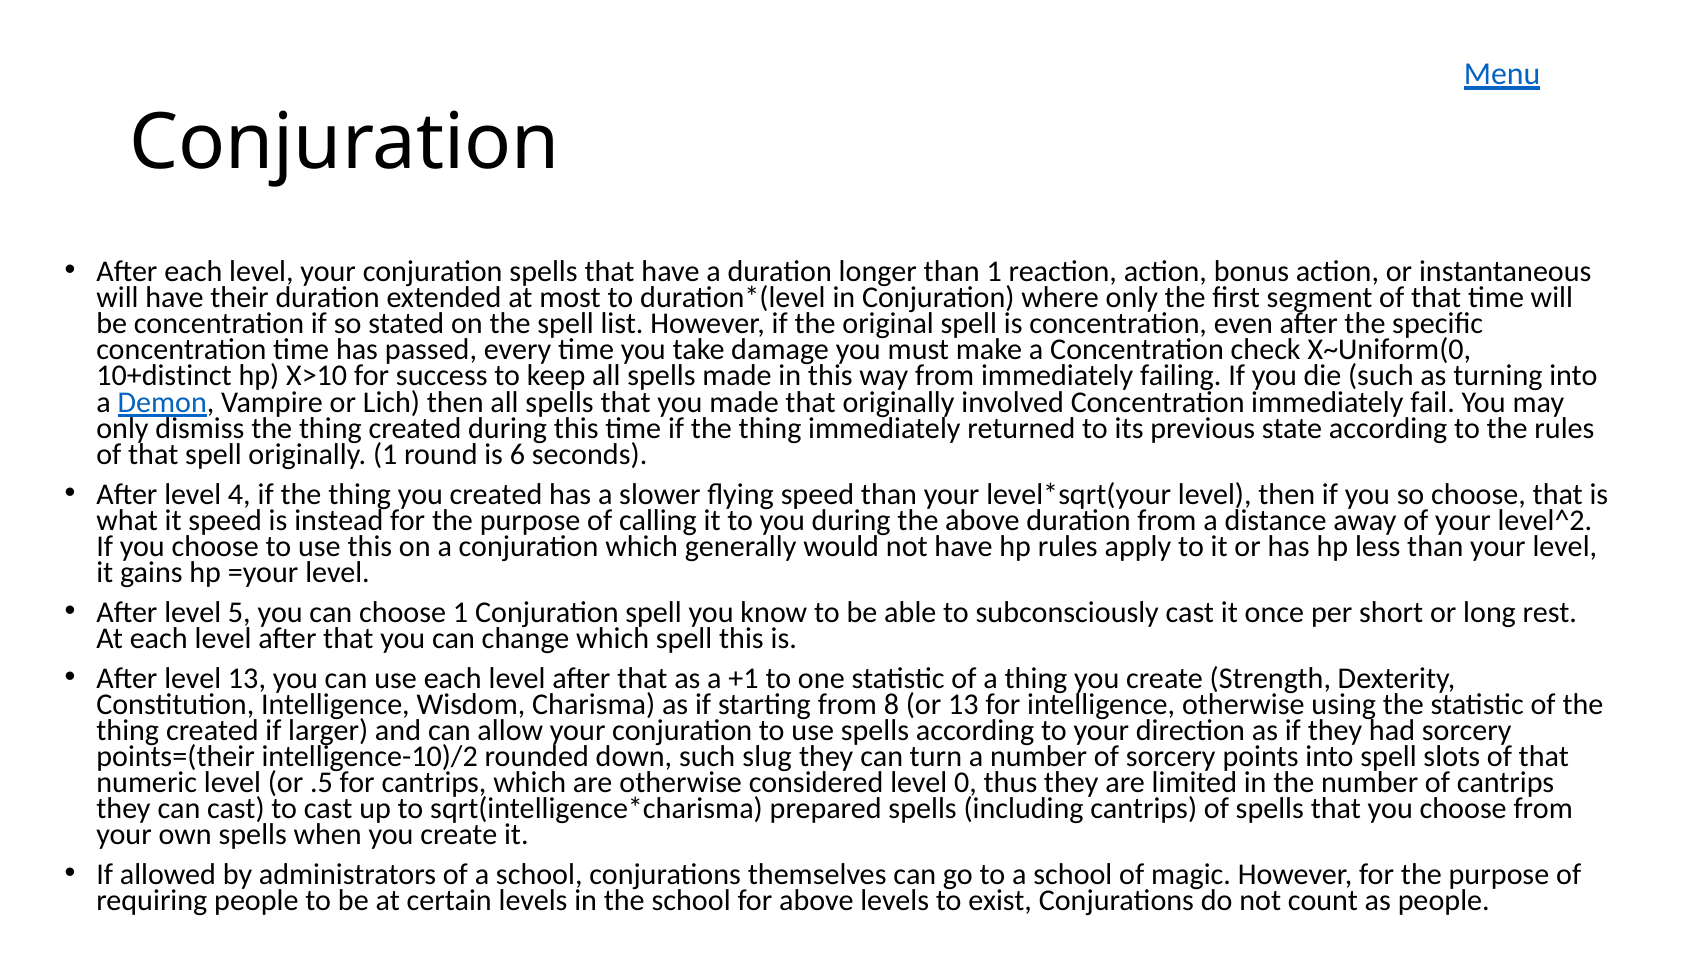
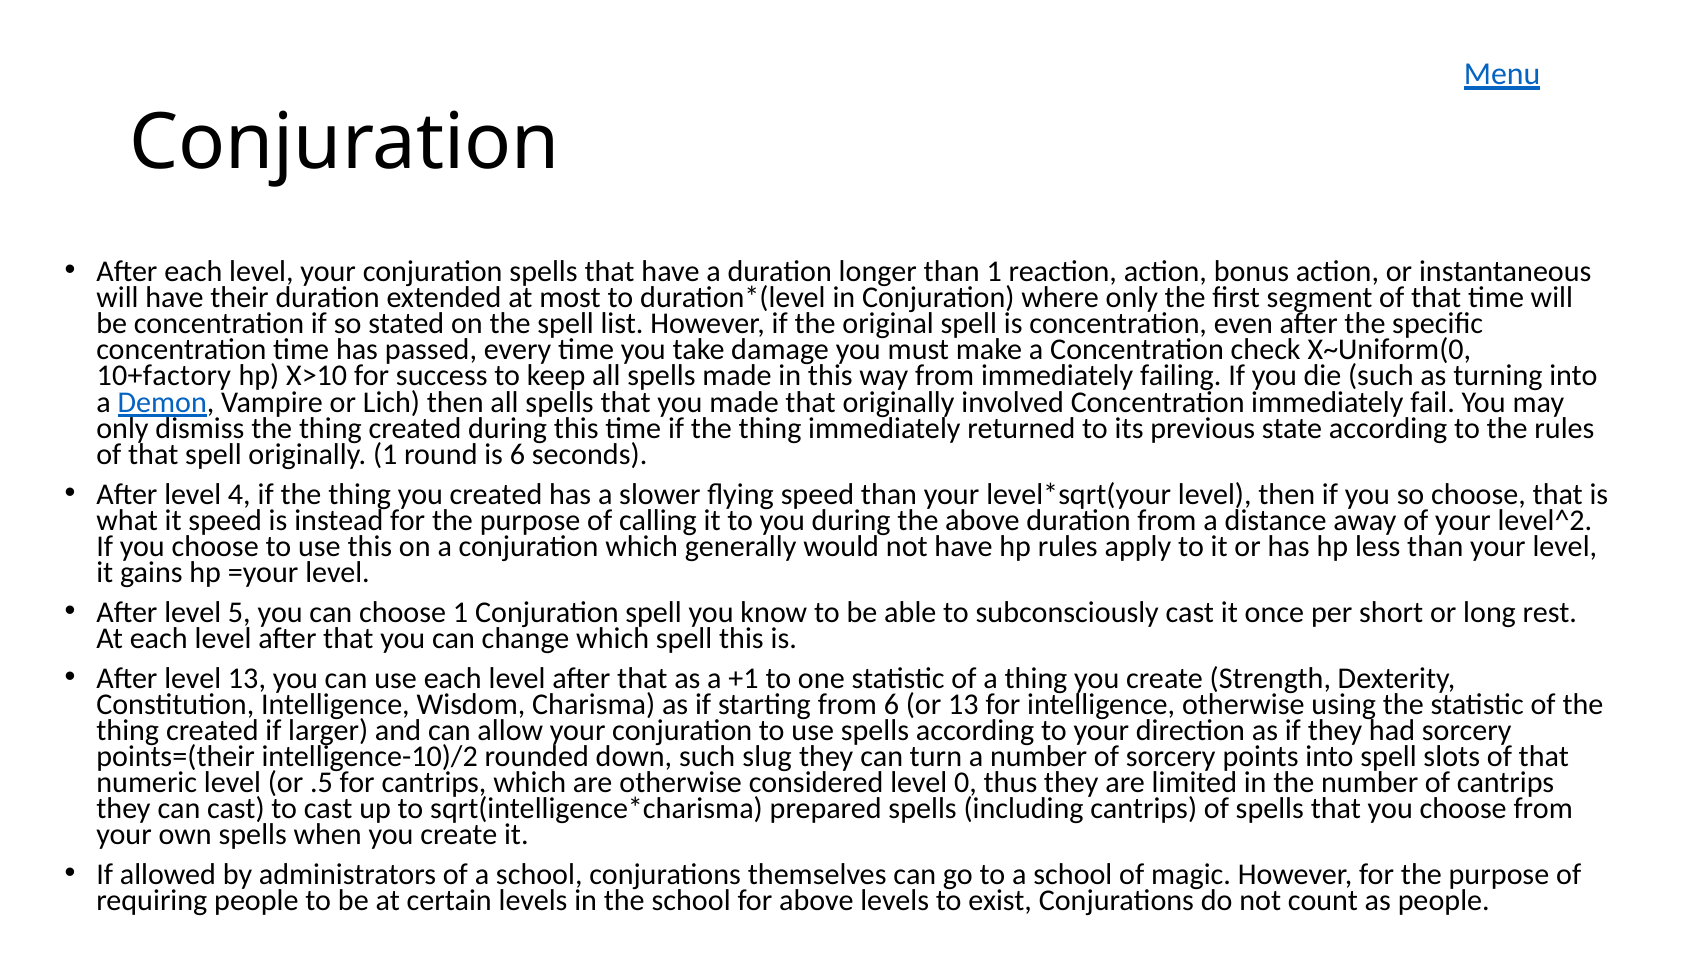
10+distinct: 10+distinct -> 10+factory
from 8: 8 -> 6
